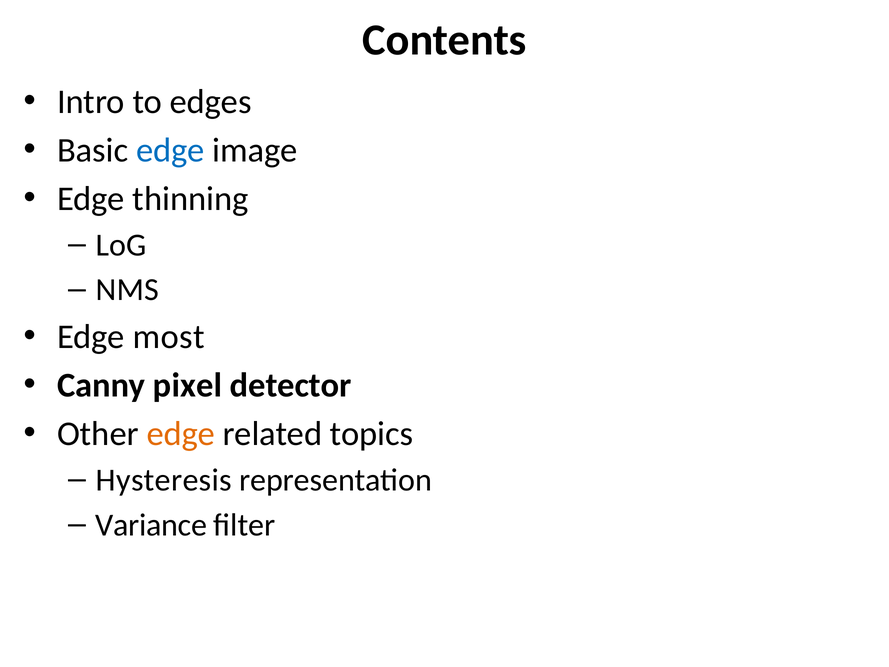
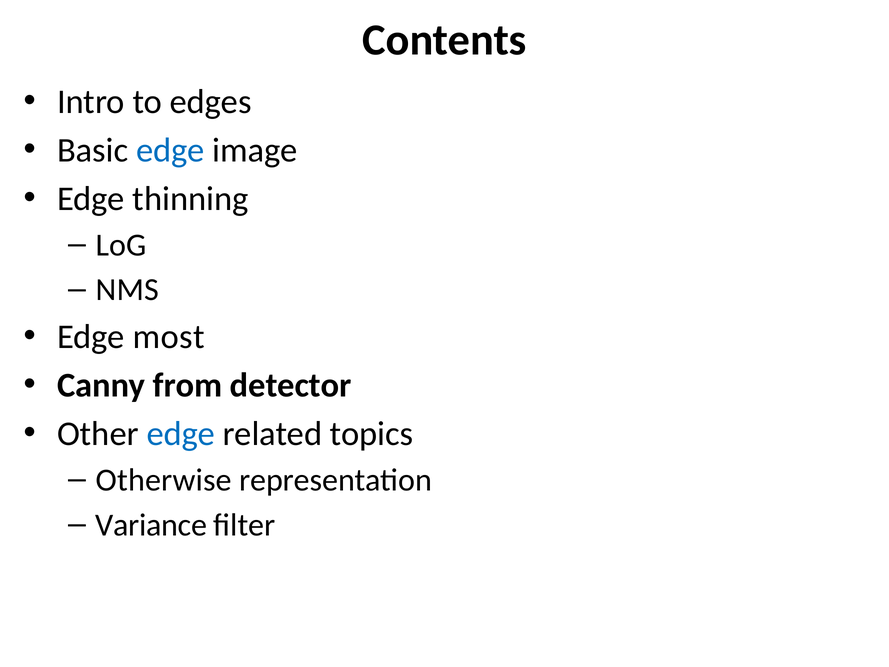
pixel: pixel -> from
edge at (181, 434) colour: orange -> blue
Hysteresis: Hysteresis -> Otherwise
